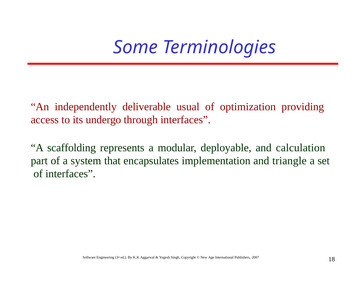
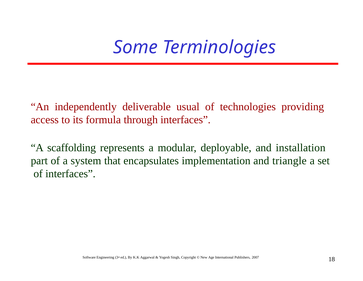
optimization: optimization -> technologies
undergo: undergo -> formula
calculation: calculation -> installation
